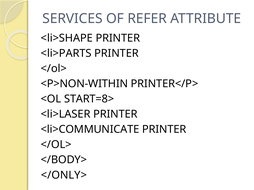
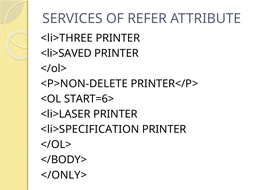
<li>SHAPE: <li>SHAPE -> <li>THREE
<li>PARTS: <li>PARTS -> <li>SAVED
<P>NON-WITHIN: <P>NON-WITHIN -> <P>NON-DELETE
START=8>: START=8> -> START=6>
<li>COMMUNICATE: <li>COMMUNICATE -> <li>SPECIFICATION
